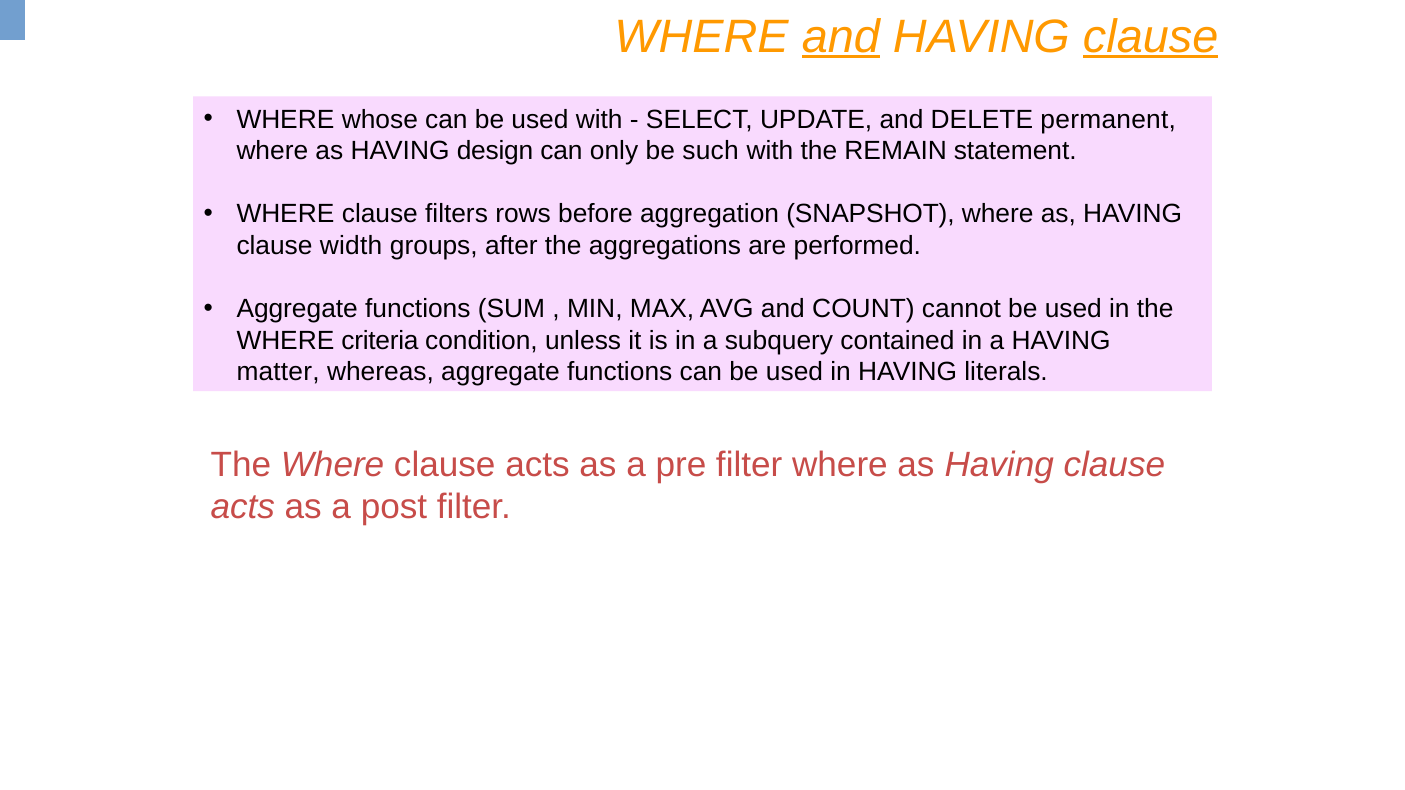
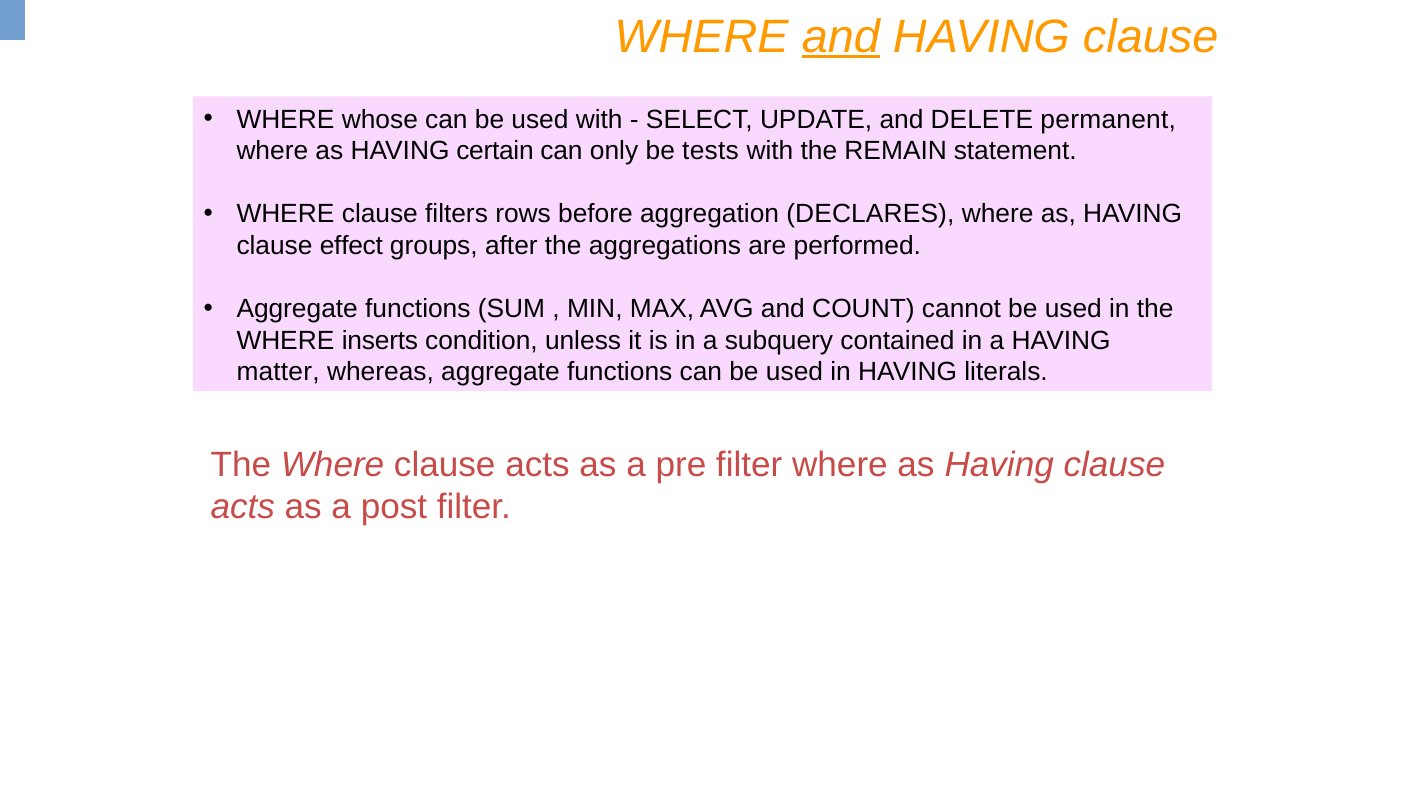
clause at (1151, 37) underline: present -> none
design: design -> certain
such: such -> tests
SNAPSHOT: SNAPSHOT -> DECLARES
width: width -> effect
criteria: criteria -> inserts
